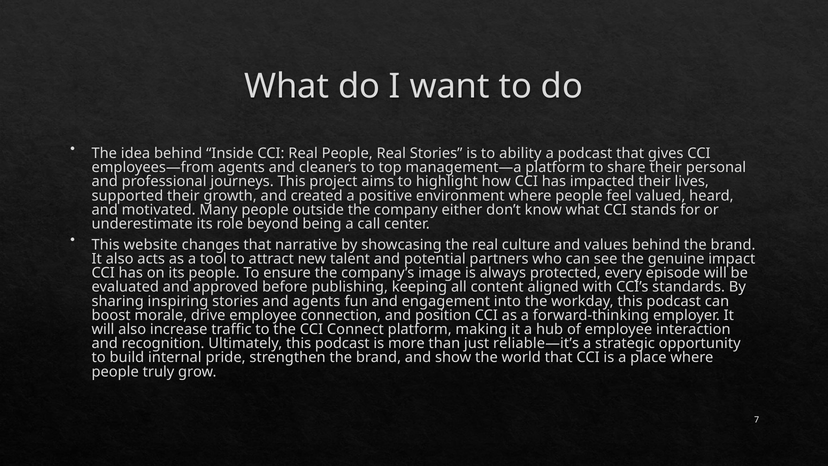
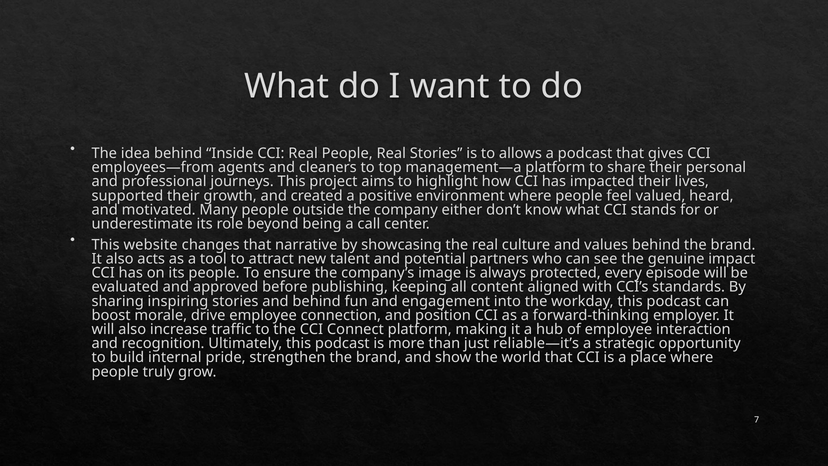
ability: ability -> allows
and agents: agents -> behind
